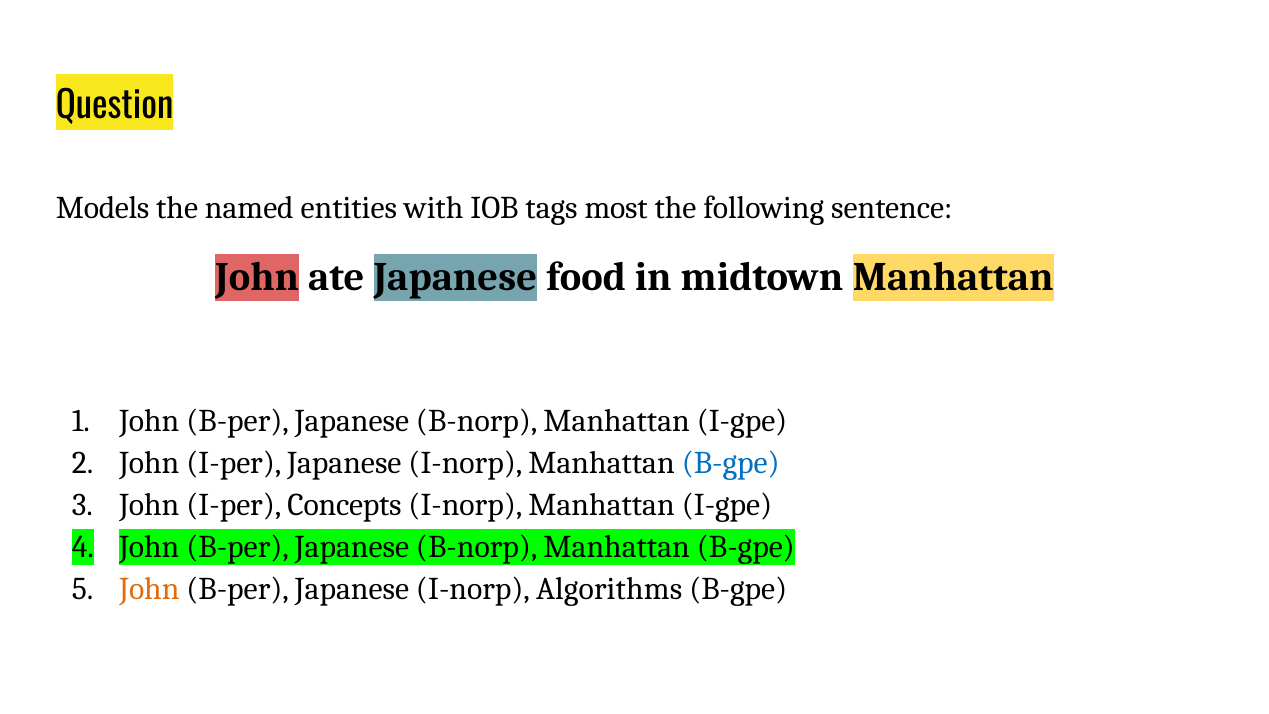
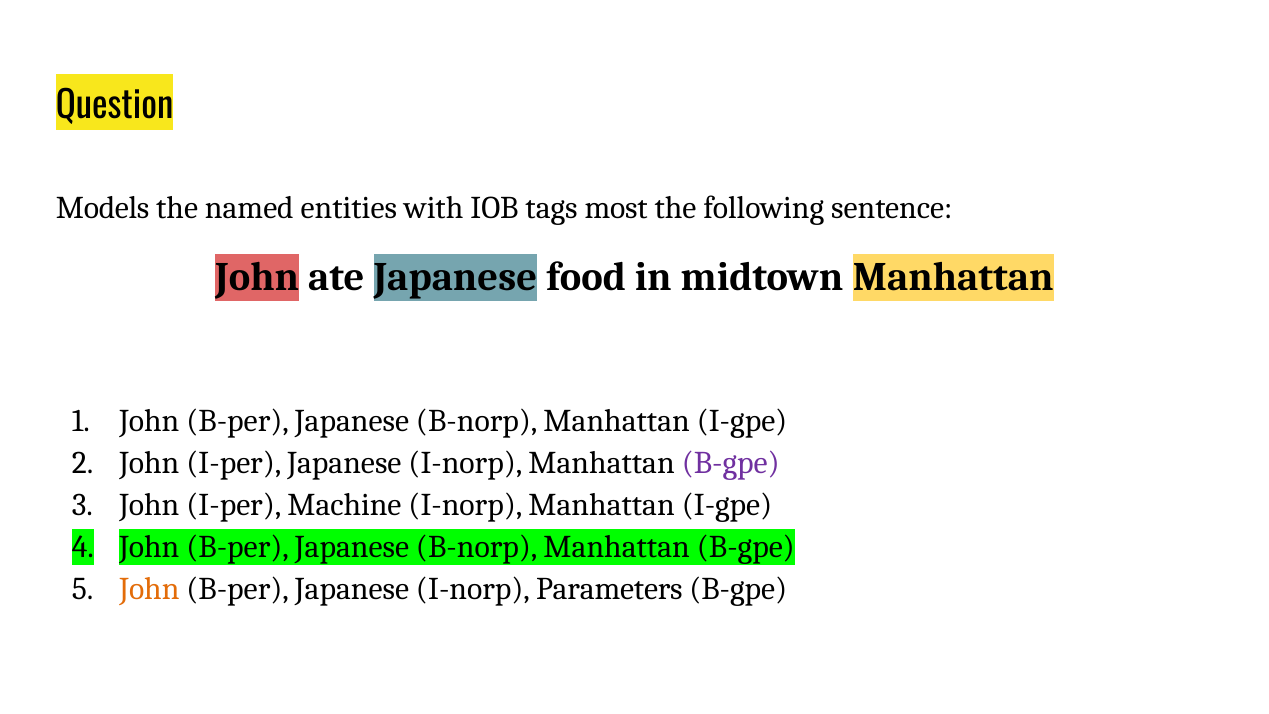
B-gpe at (731, 463) colour: blue -> purple
Concepts: Concepts -> Machine
Algorithms: Algorithms -> Parameters
